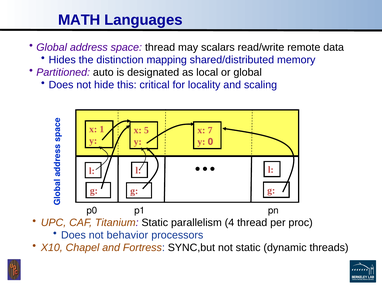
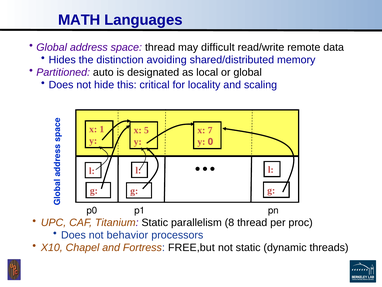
scalars: scalars -> difficult
mapping: mapping -> avoiding
4: 4 -> 8
SYNC,but: SYNC,but -> FREE,but
